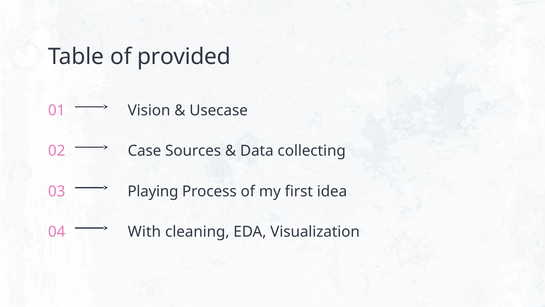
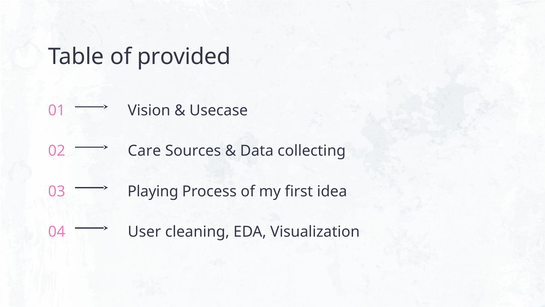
Case: Case -> Care
With: With -> User
